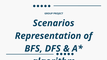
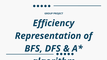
Scenarios: Scenarios -> Efficiency
